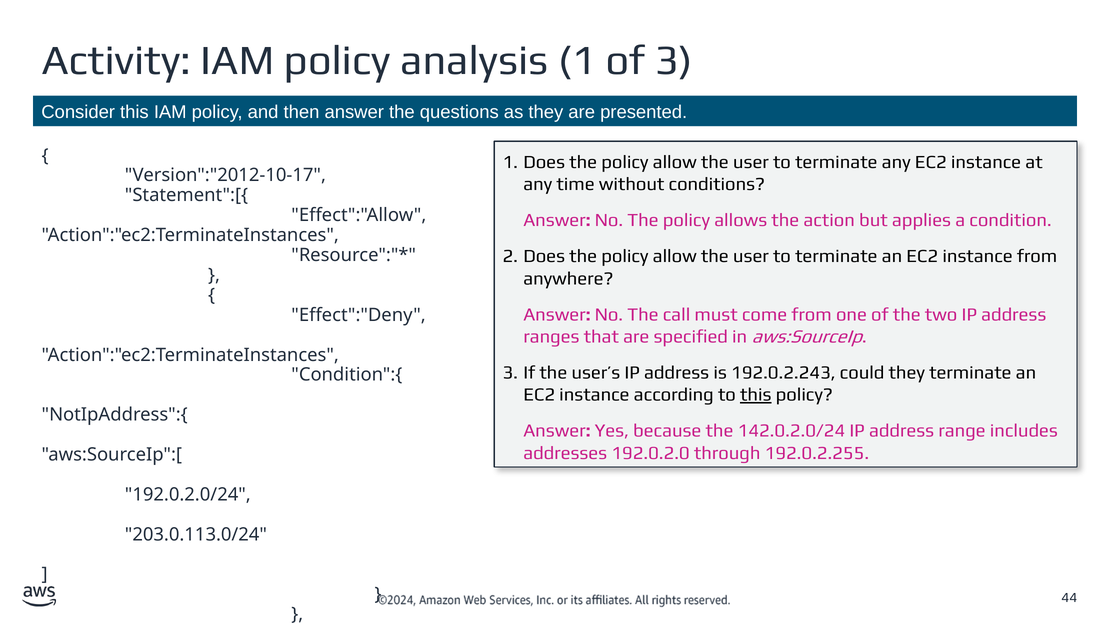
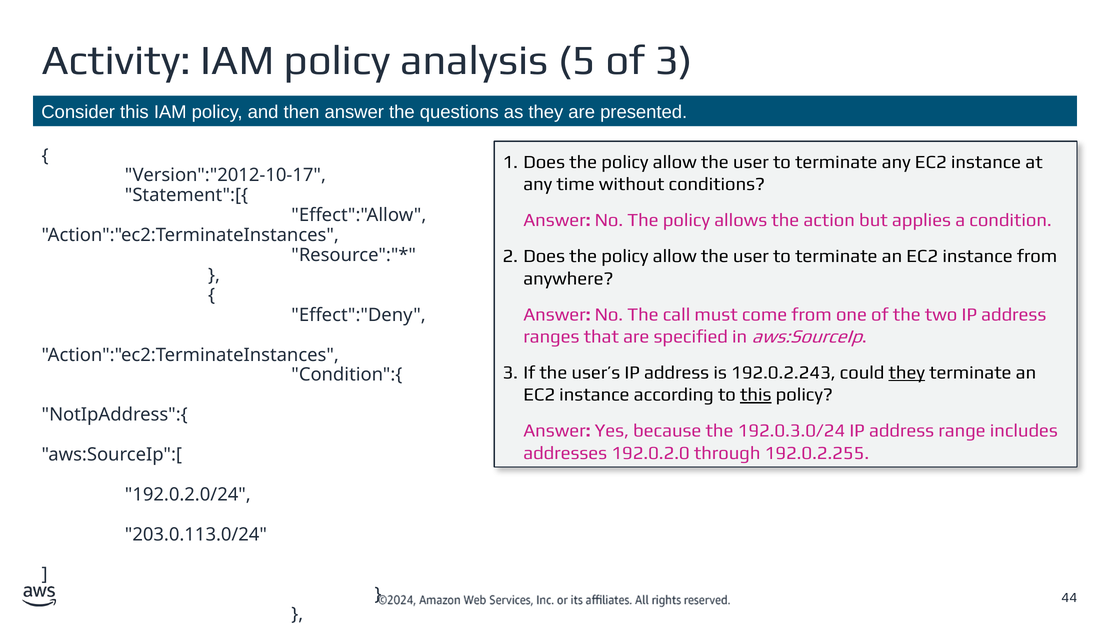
analysis 1: 1 -> 5
they at (907, 373) underline: none -> present
142.0.2.0/24: 142.0.2.0/24 -> 192.0.3.0/24
